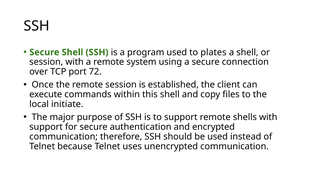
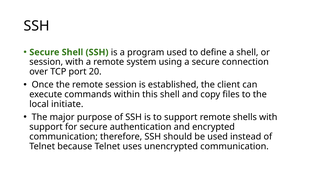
plates: plates -> define
72: 72 -> 20
